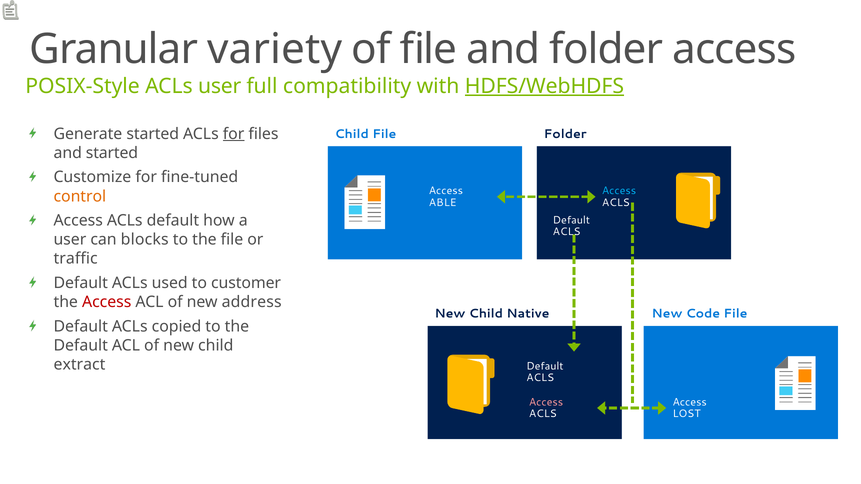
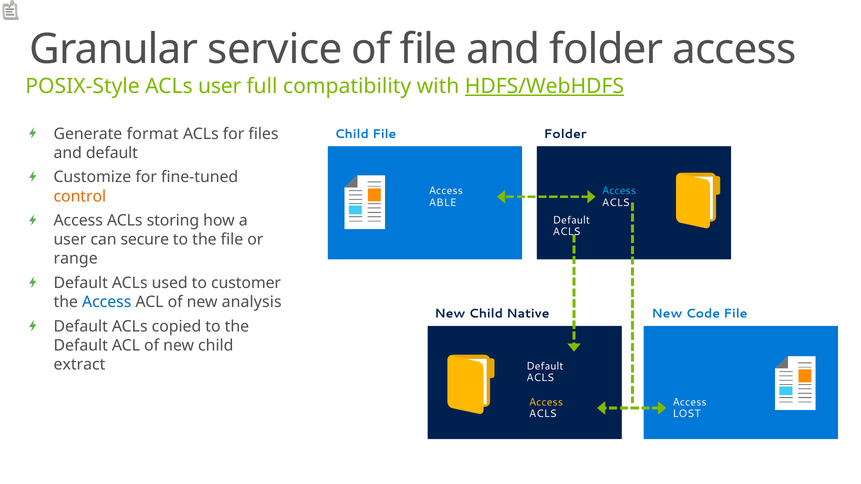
variety: variety -> service
Generate started: started -> format
for at (234, 134) underline: present -> none
and started: started -> default
default at (173, 221): default -> storing
blocks: blocks -> secure
traffic: traffic -> range
Access at (107, 302) colour: red -> blue
address: address -> analysis
Access at (546, 402) colour: pink -> yellow
